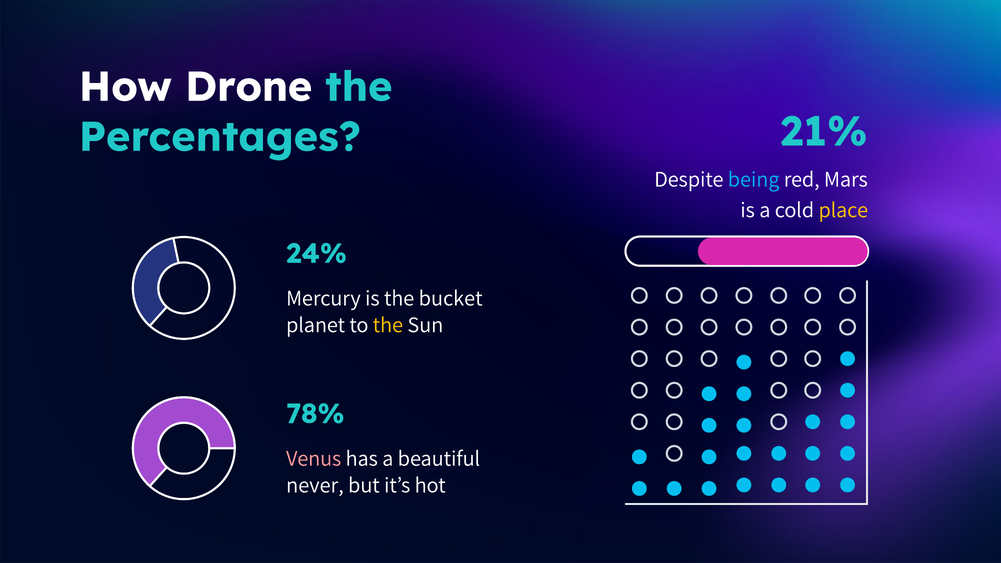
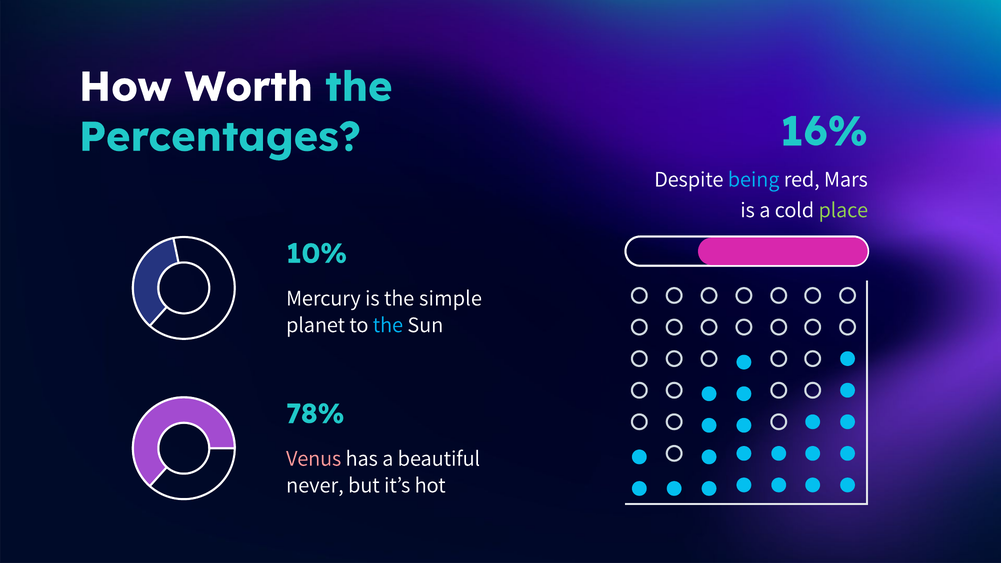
Drone: Drone -> Worth
21%: 21% -> 16%
place colour: yellow -> light green
24%: 24% -> 10%
bucket: bucket -> simple
the at (388, 325) colour: yellow -> light blue
